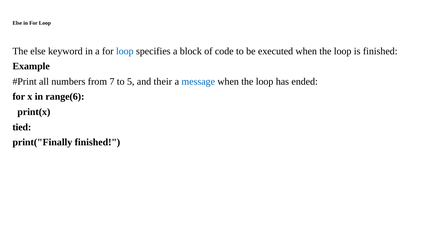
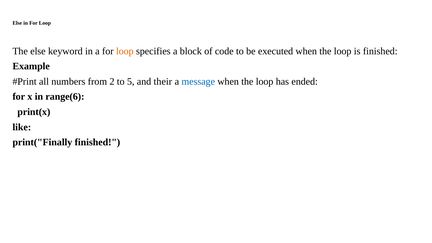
loop at (125, 51) colour: blue -> orange
7: 7 -> 2
tied: tied -> like
